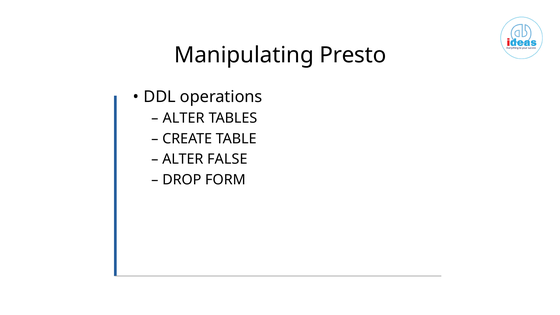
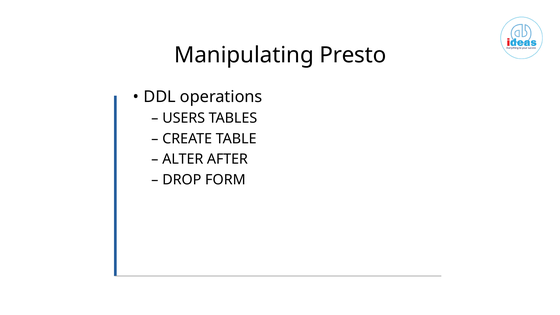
ALTER at (184, 118): ALTER -> USERS
FALSE: FALSE -> AFTER
